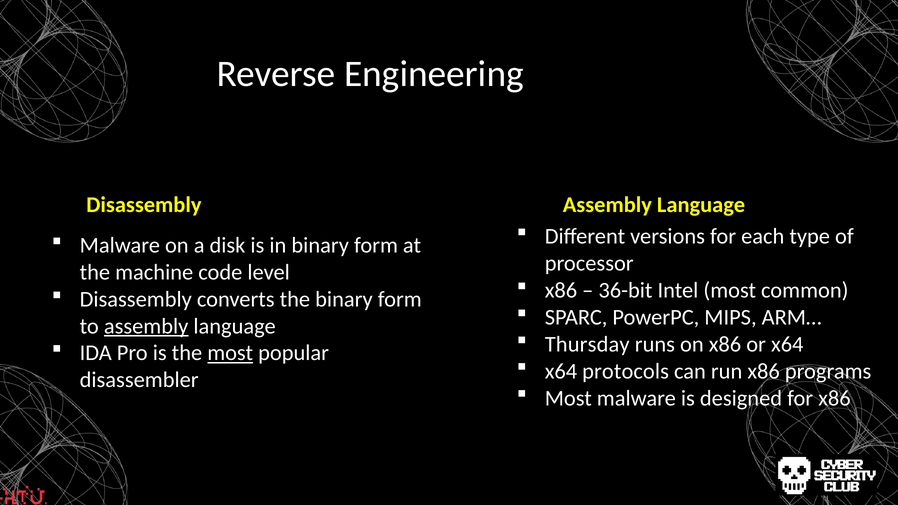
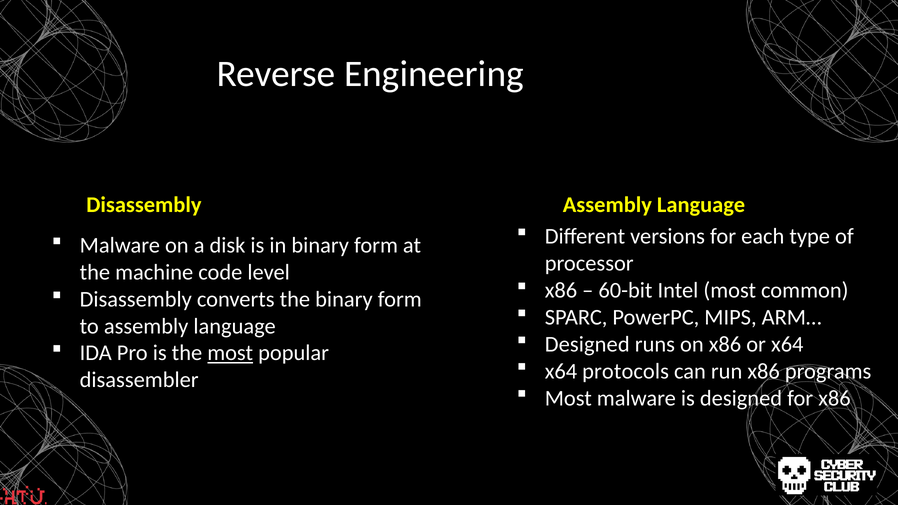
36-bit: 36-bit -> 60-bit
assembly at (146, 326) underline: present -> none
Thursday at (587, 344): Thursday -> Designed
